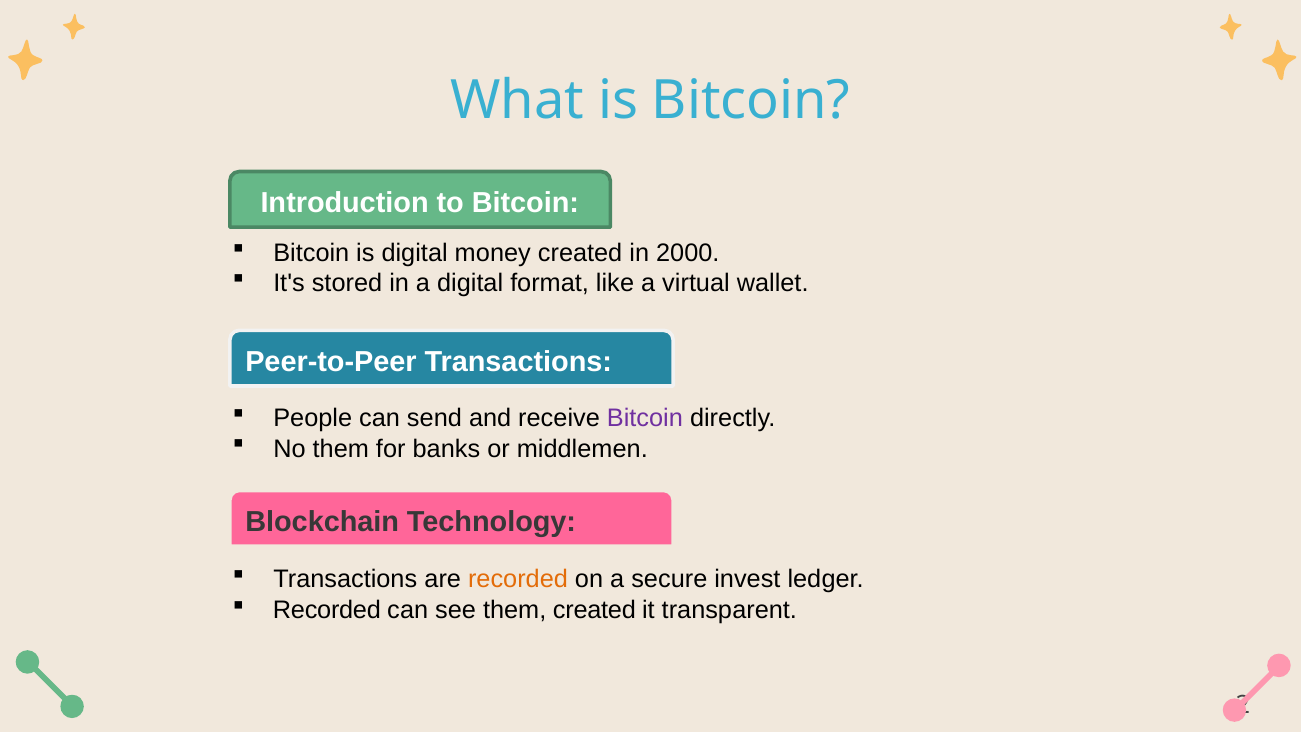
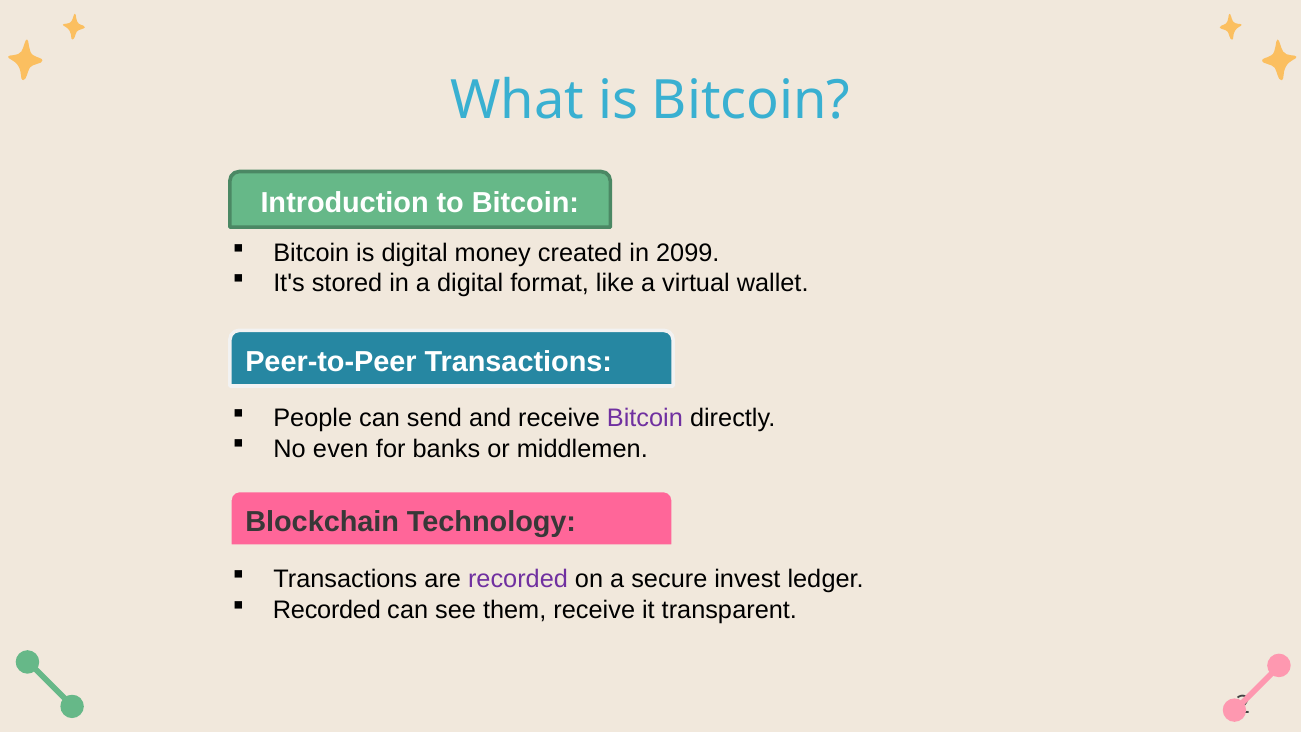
2000: 2000 -> 2099
No them: them -> even
recorded at (518, 579) colour: orange -> purple
them created: created -> receive
